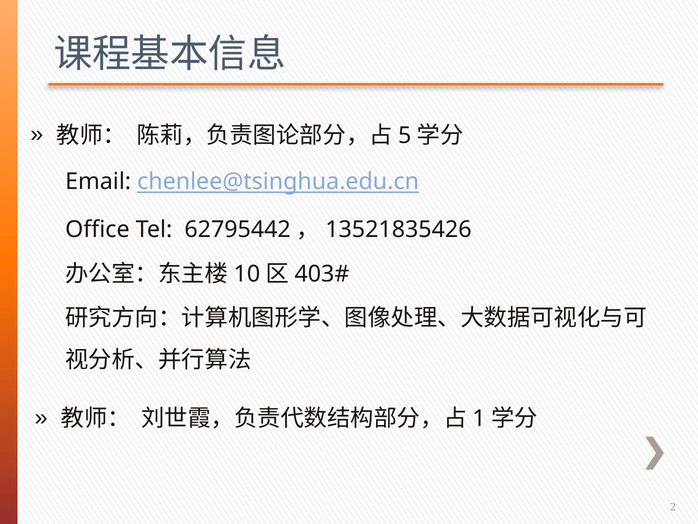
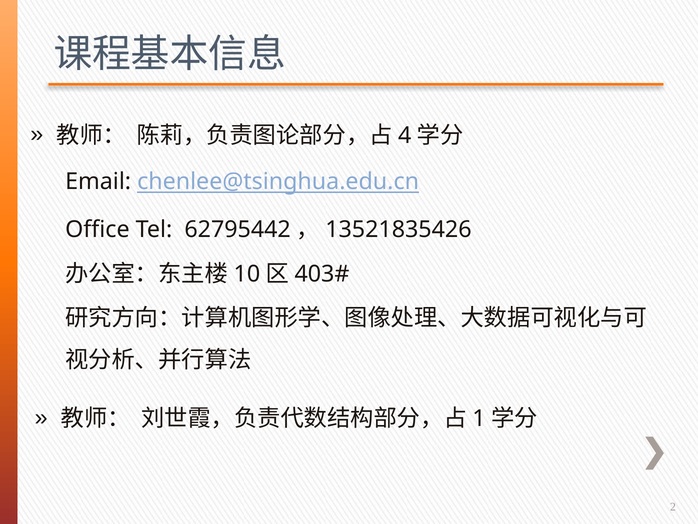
5: 5 -> 4
